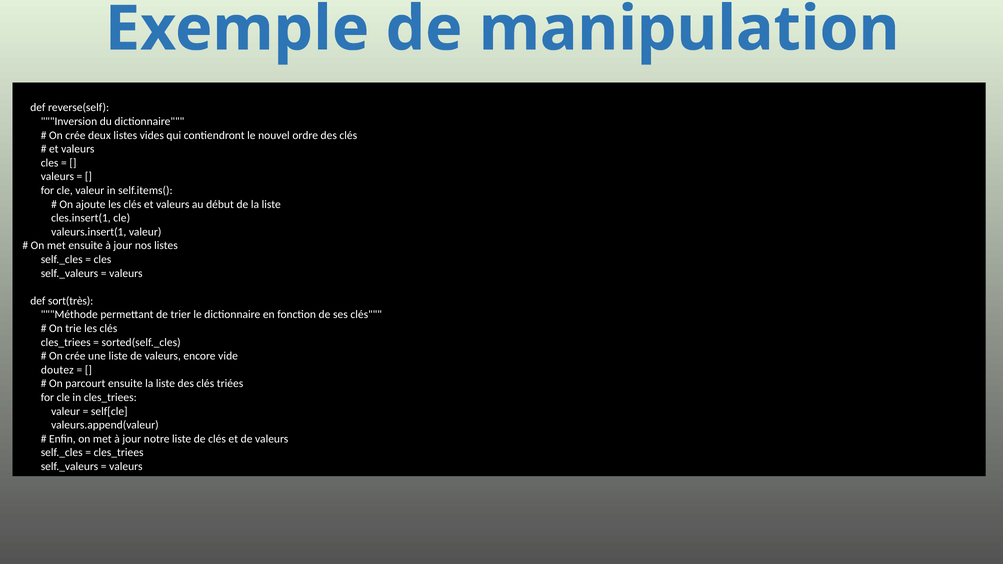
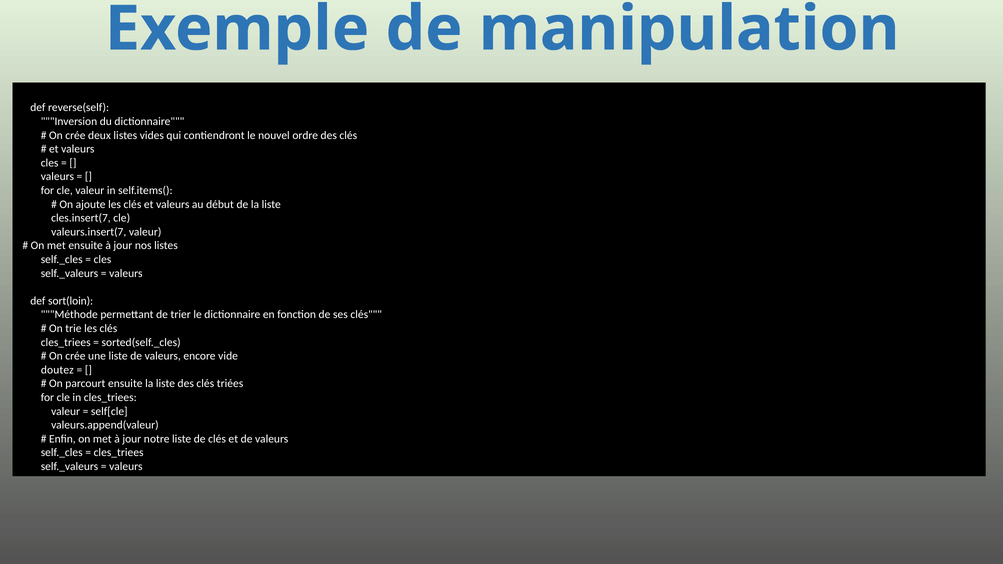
cles.insert(1: cles.insert(1 -> cles.insert(7
valeurs.insert(1: valeurs.insert(1 -> valeurs.insert(7
sort(très: sort(très -> sort(loin
